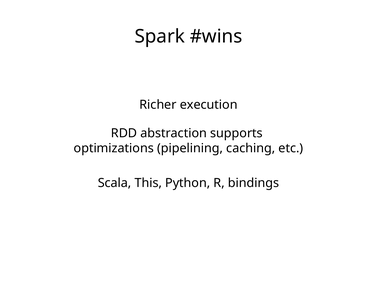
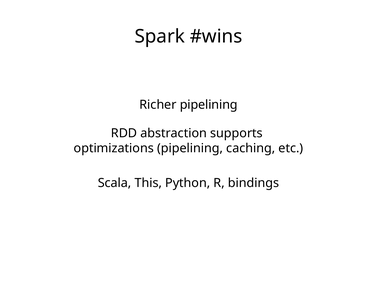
Richer execution: execution -> pipelining
